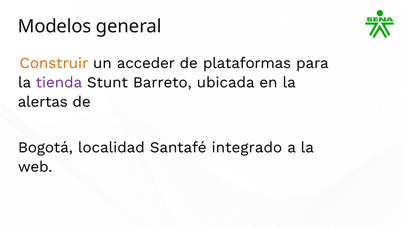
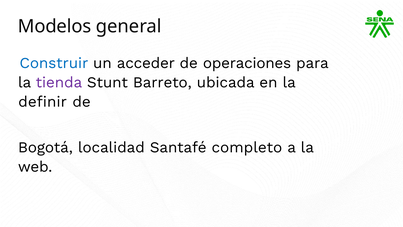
Construir colour: orange -> blue
plataformas: plataformas -> operaciones
alertas: alertas -> definir
integrado: integrado -> completo
